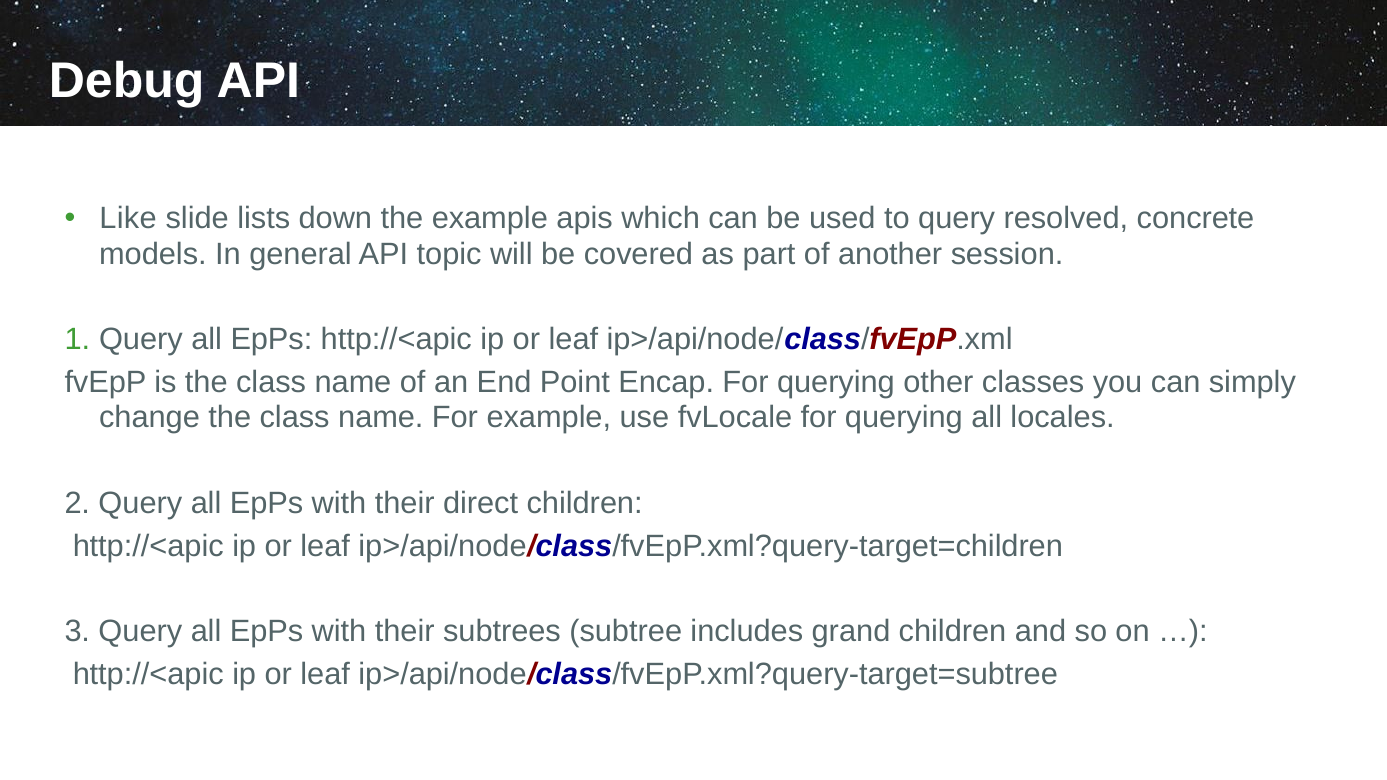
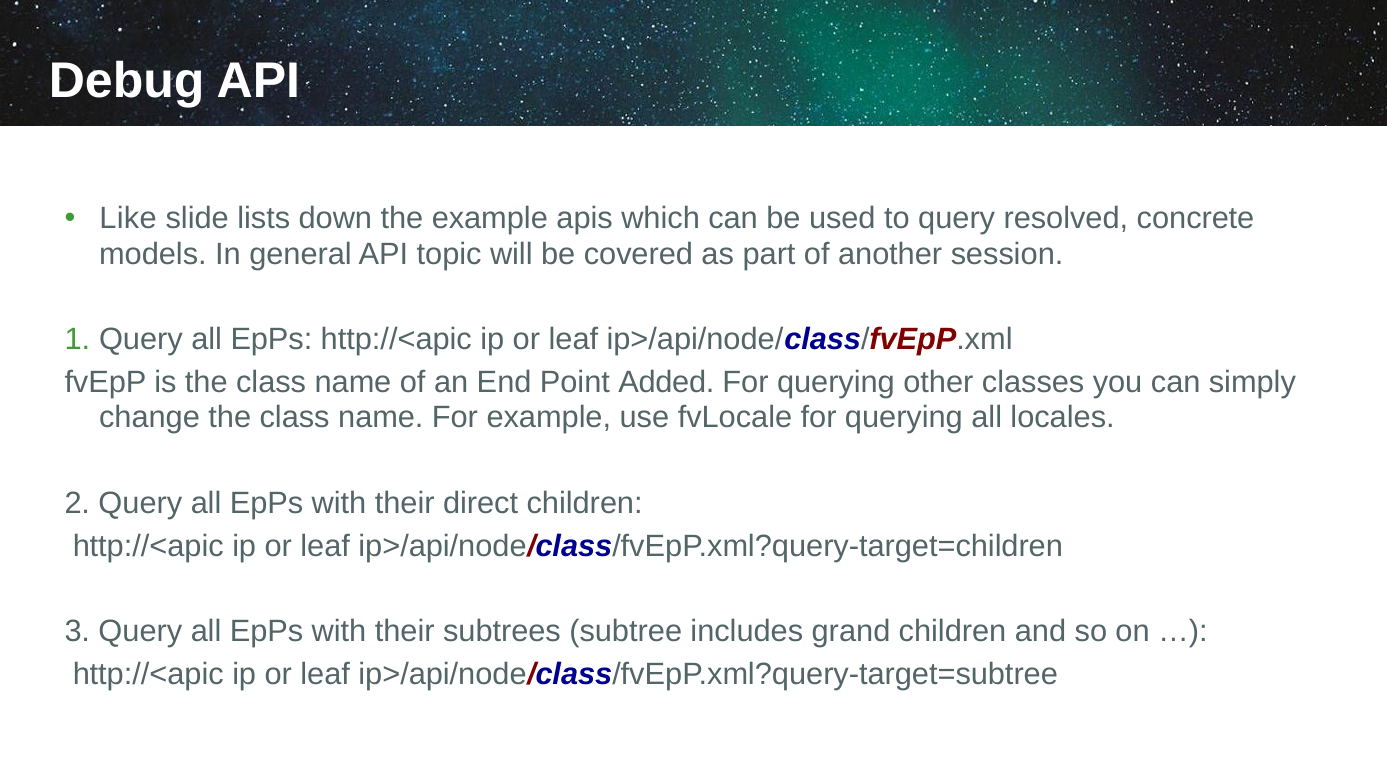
Encap: Encap -> Added
